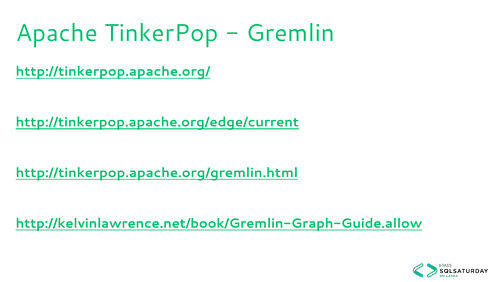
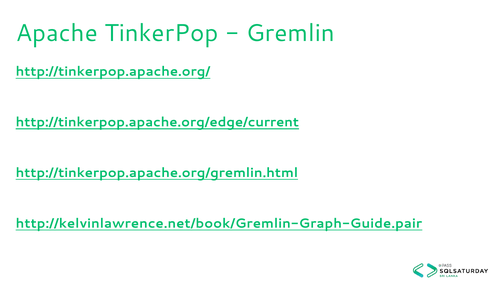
http://kelvinlawrence.net/book/Gremlin-Graph-Guide.allow: http://kelvinlawrence.net/book/Gremlin-Graph-Guide.allow -> http://kelvinlawrence.net/book/Gremlin-Graph-Guide.pair
